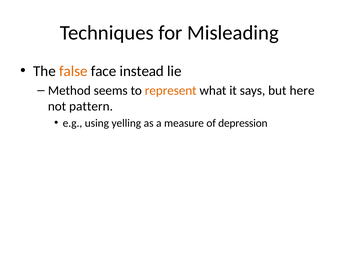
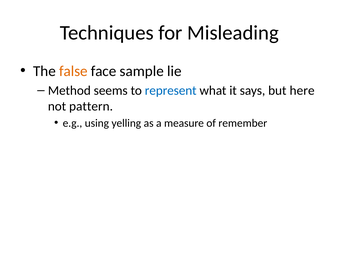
instead: instead -> sample
represent colour: orange -> blue
depression: depression -> remember
